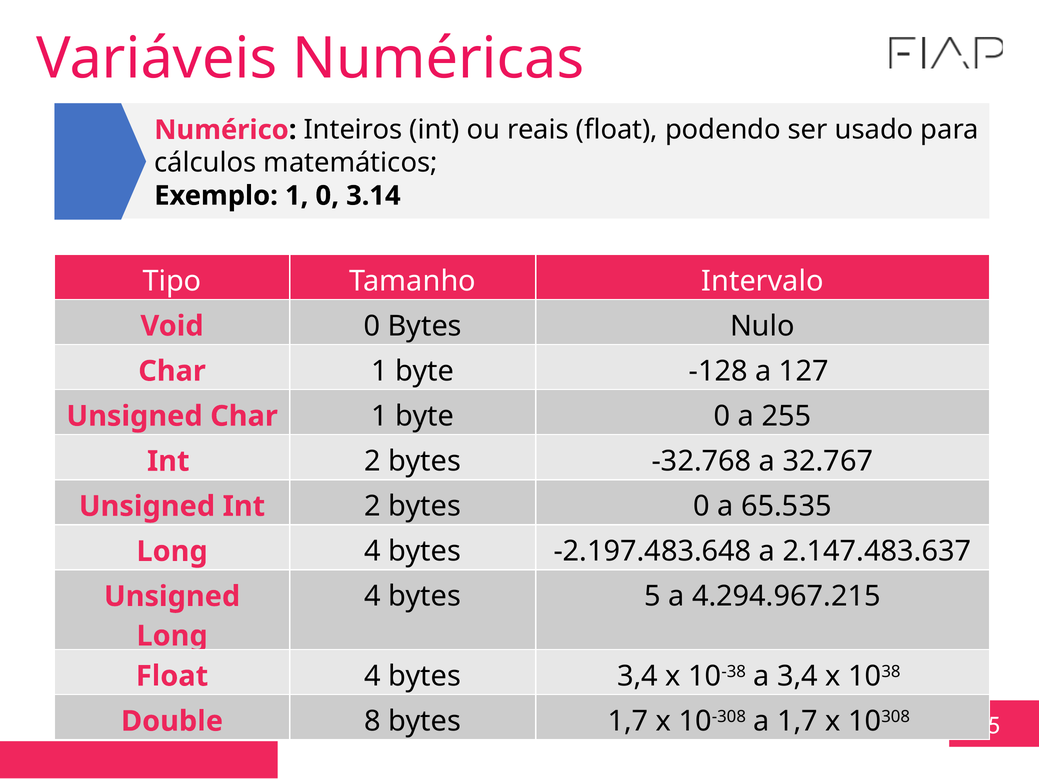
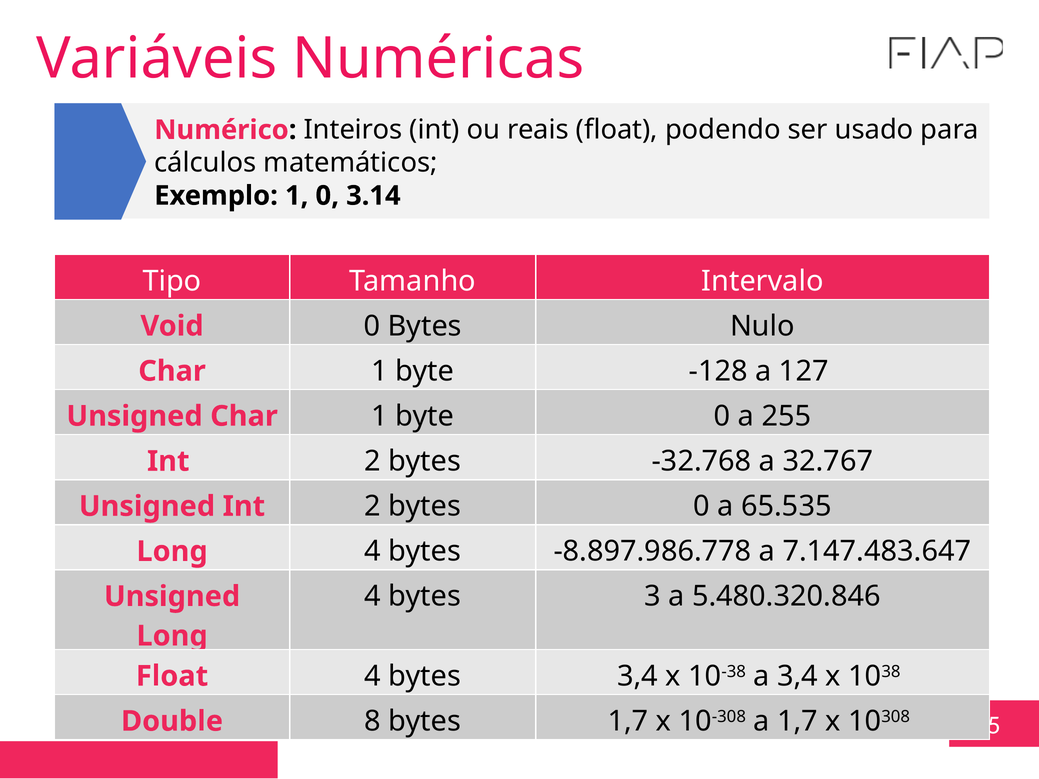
-2.197.483.648: -2.197.483.648 -> -8.897.986.778
2.147.483.637: 2.147.483.637 -> 7.147.483.647
bytes 5: 5 -> 3
4.294.967.215: 4.294.967.215 -> 5.480.320.846
